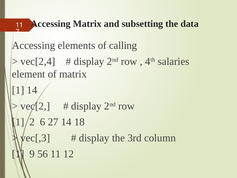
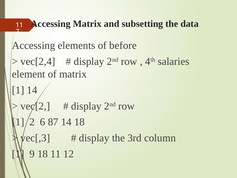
calling: calling -> before
27: 27 -> 87
9 56: 56 -> 18
